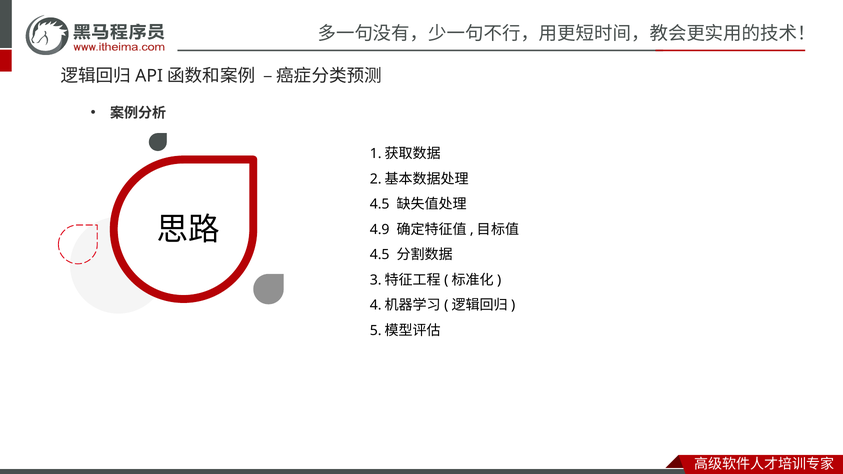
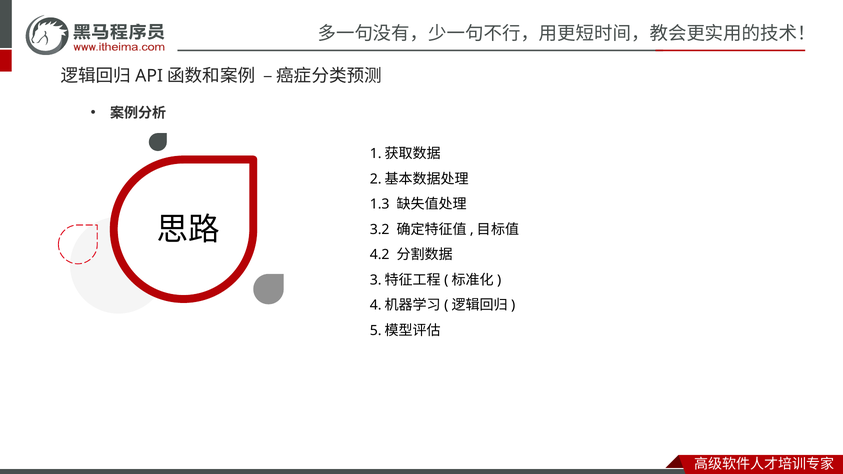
4.5 at (380, 204): 4.5 -> 1.3
4.9: 4.9 -> 3.2
4.5 at (380, 255): 4.5 -> 4.2
